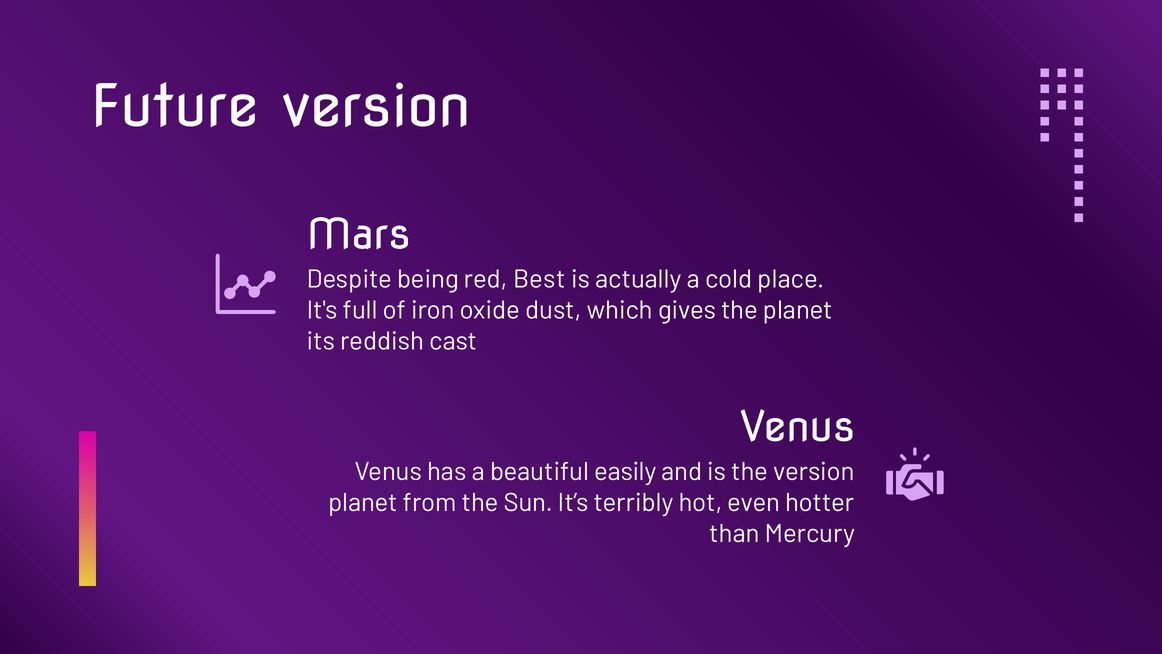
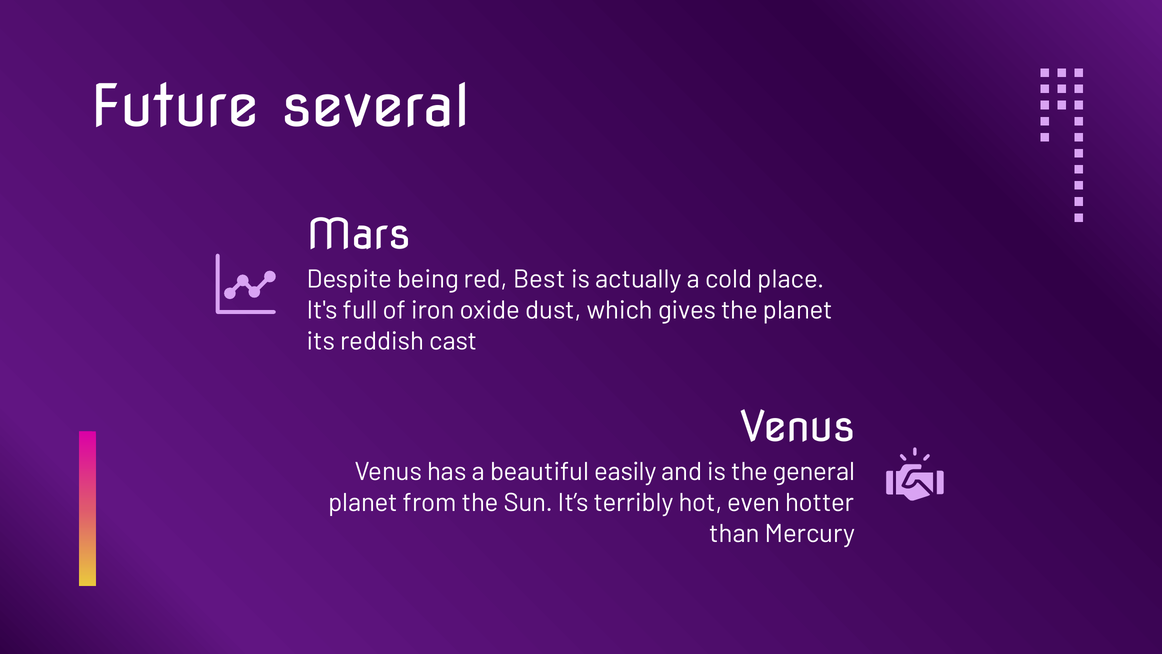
Future version: version -> several
the version: version -> general
